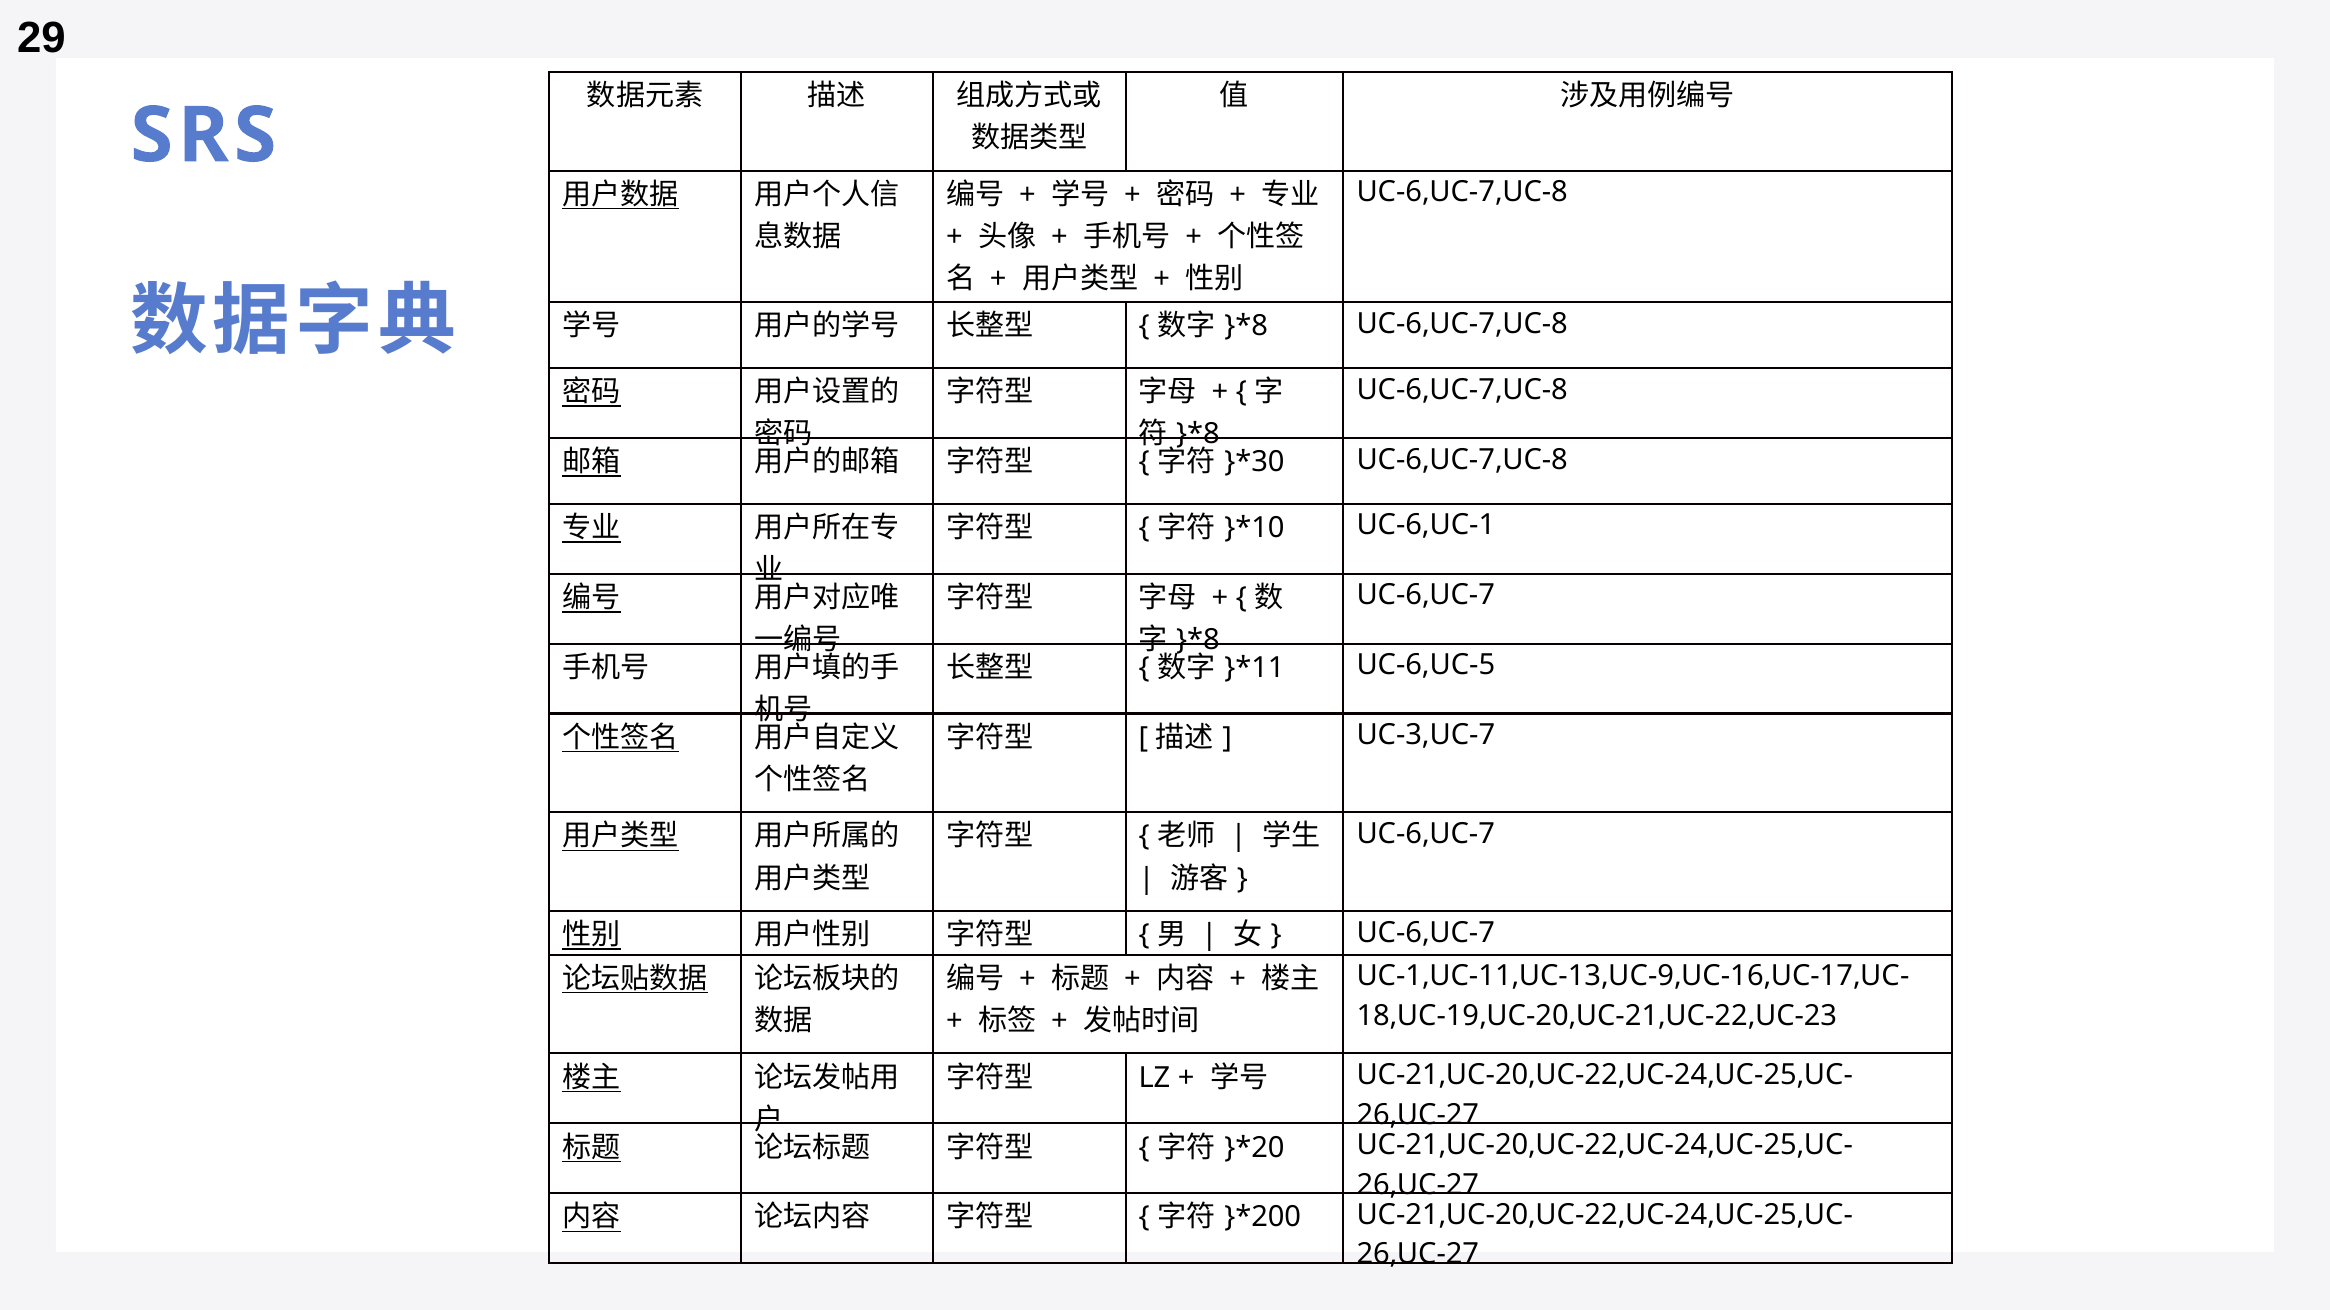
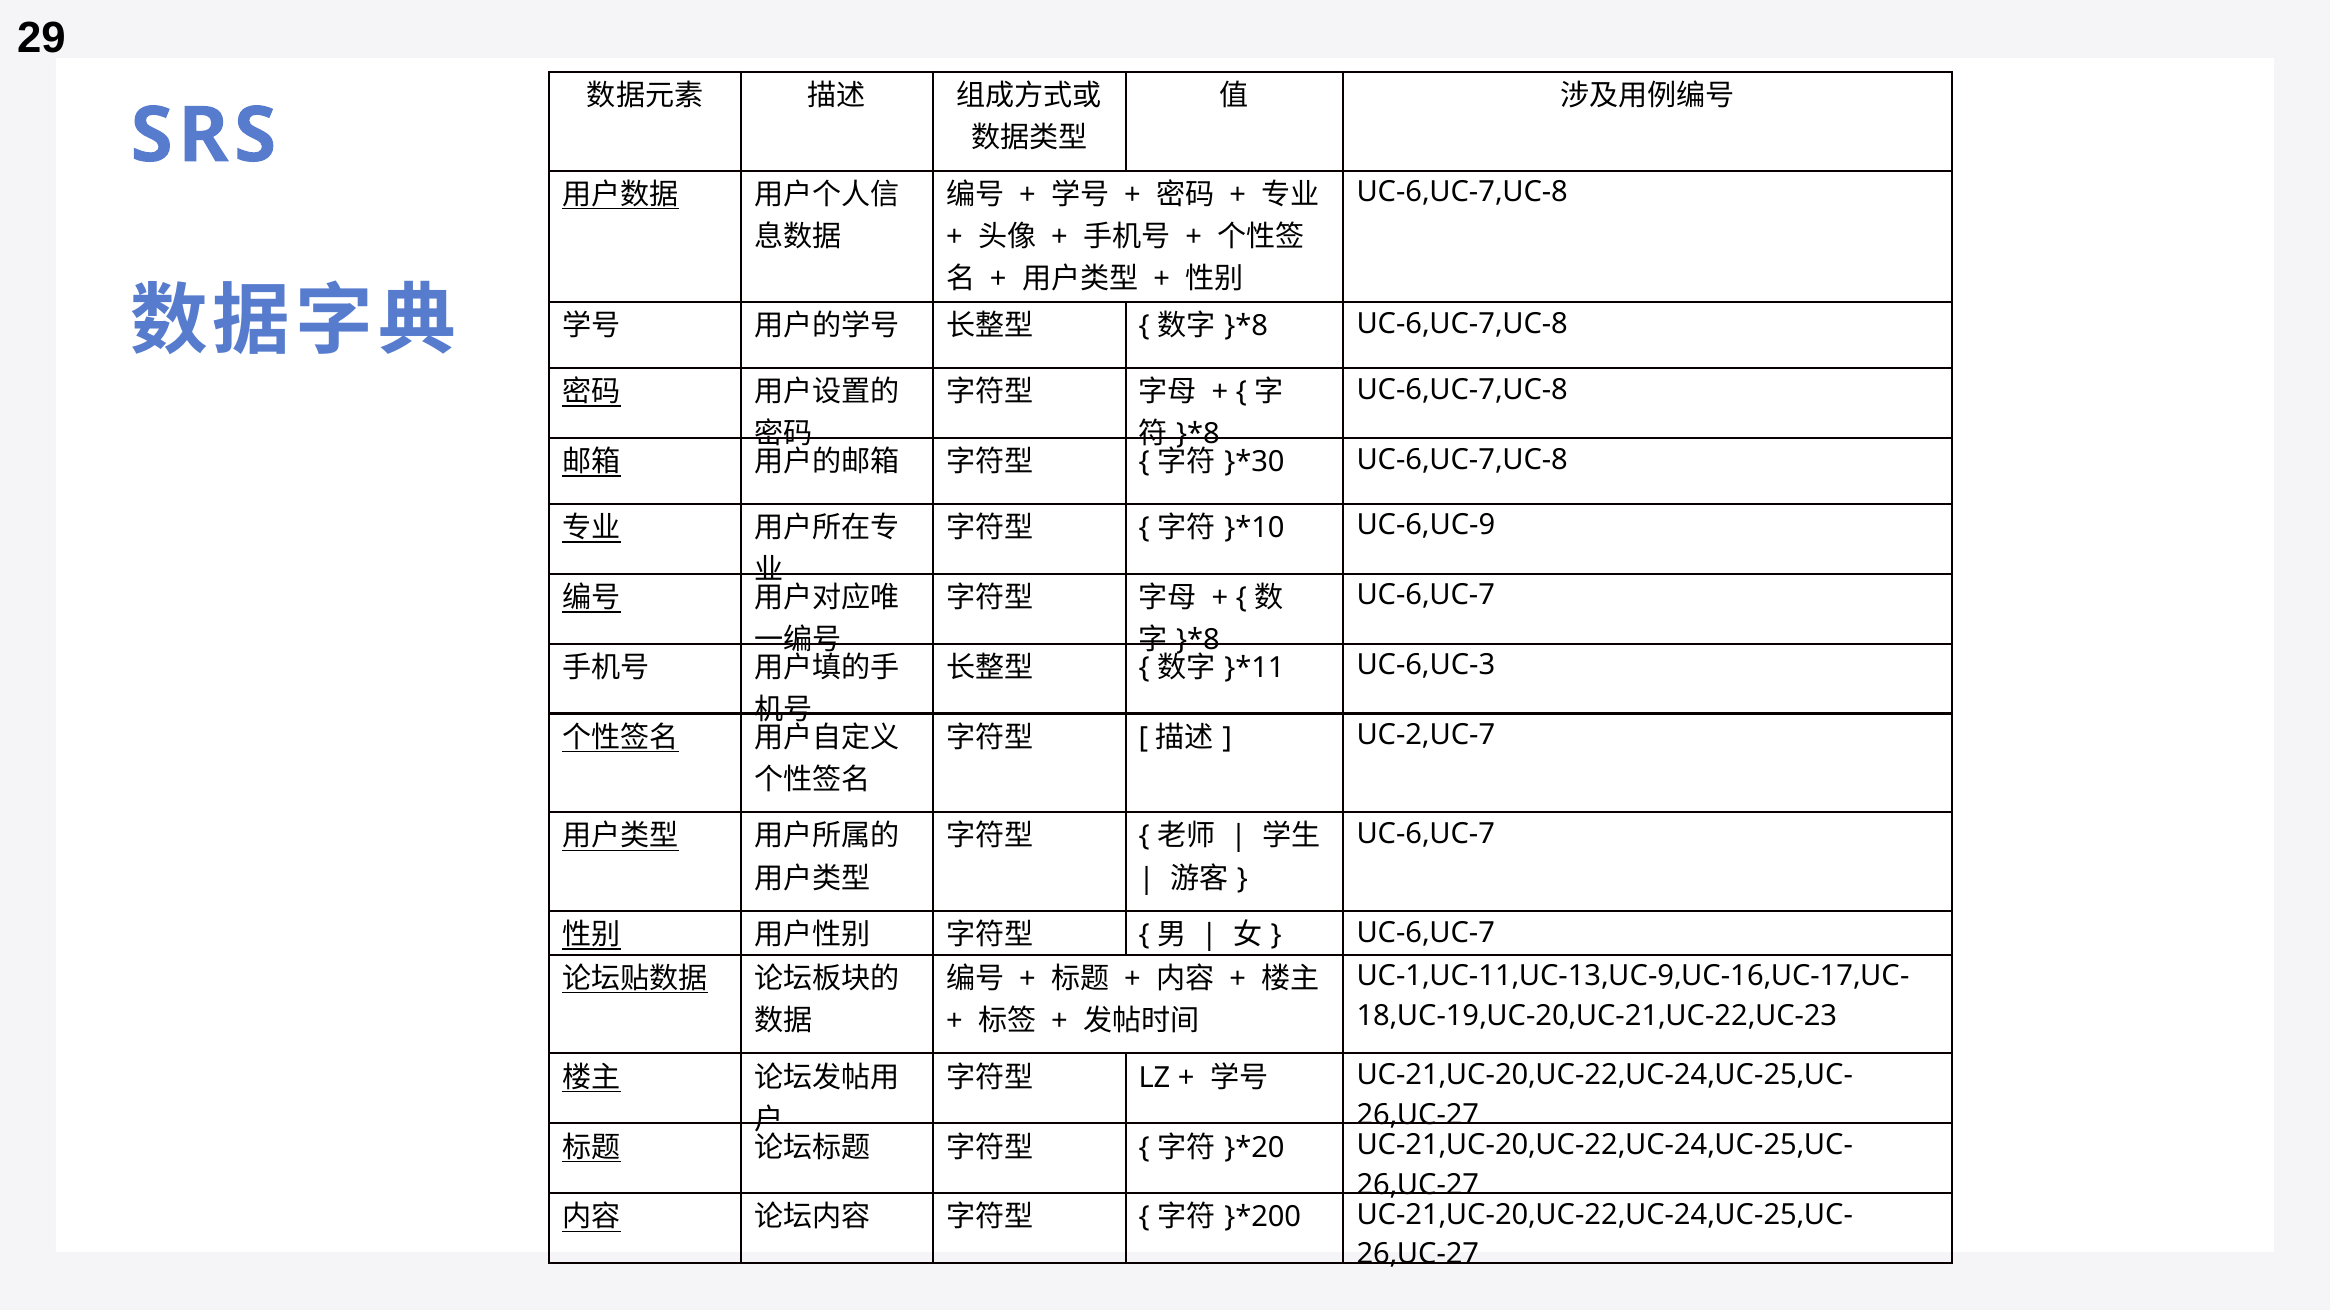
UC-6,UC-1: UC-6,UC-1 -> UC-6,UC-9
UC-6,UC-5: UC-6,UC-5 -> UC-6,UC-3
UC-3,UC-7: UC-3,UC-7 -> UC-2,UC-7
